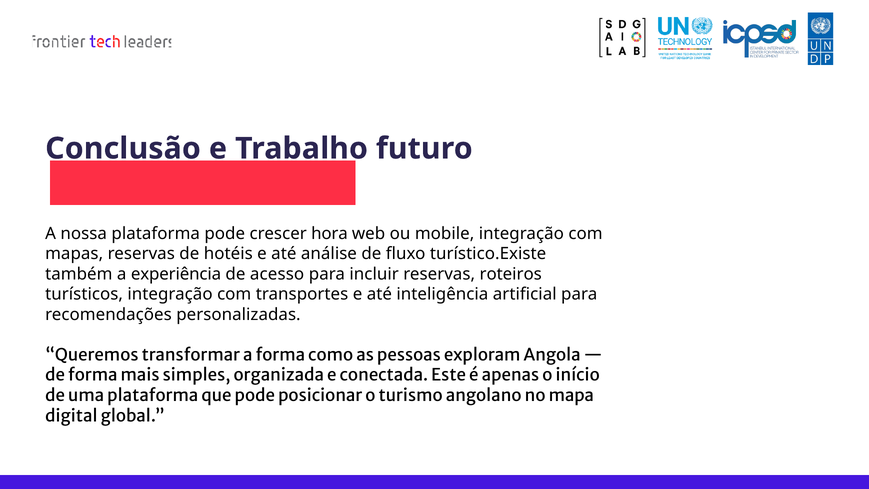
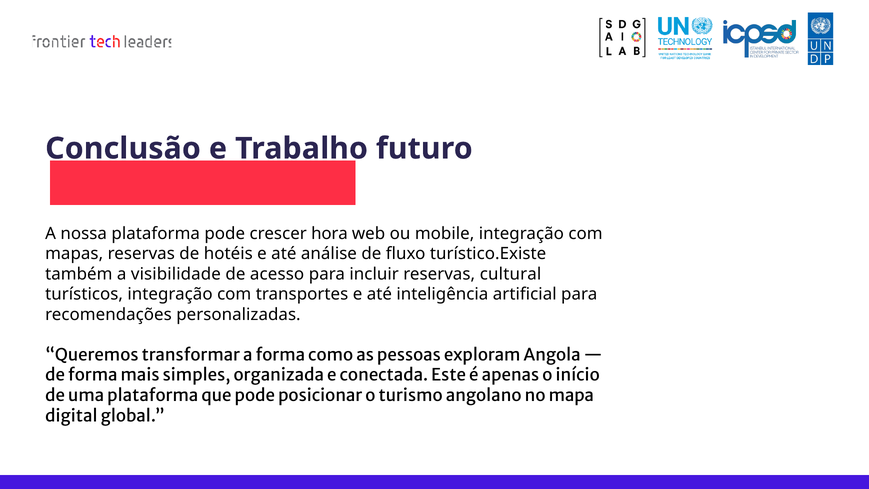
experiência: experiência -> visibilidade
roteiros: roteiros -> cultural
